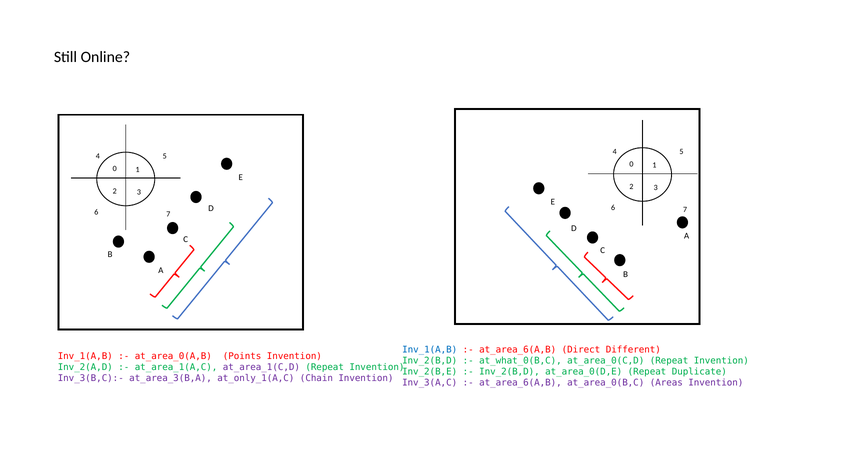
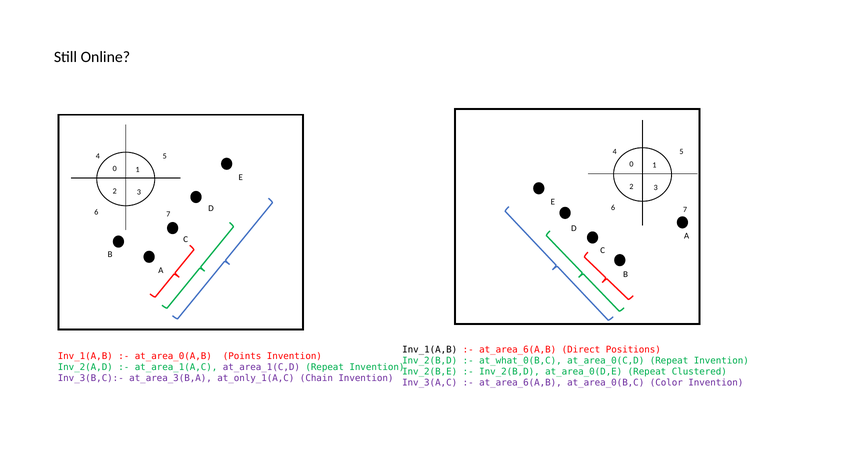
Inv_1(A,B at (430, 349) colour: blue -> black
Different: Different -> Positions
Duplicate: Duplicate -> Clustered
Areas: Areas -> Color
